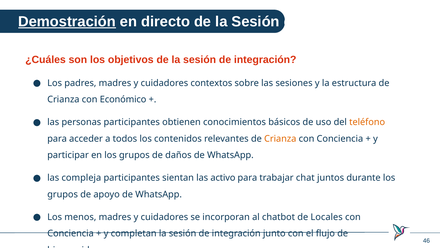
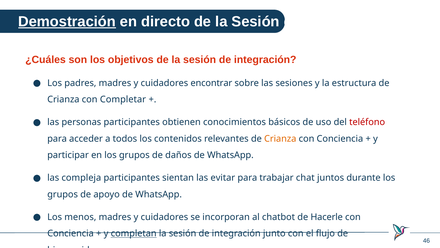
contextos: contextos -> encontrar
Económico: Económico -> Completar
teléfono colour: orange -> red
activo: activo -> evitar
Locales: Locales -> Hacerle
completan underline: none -> present
